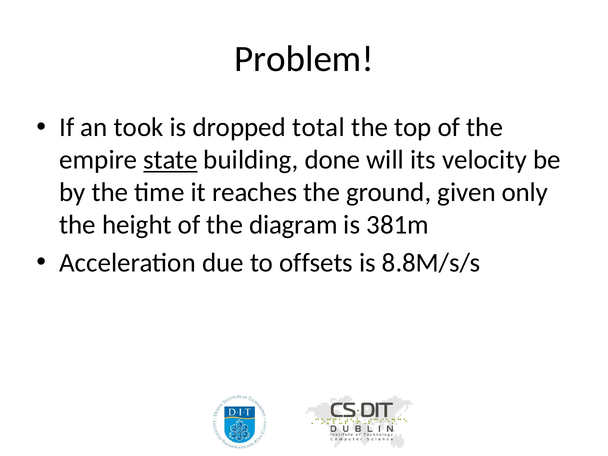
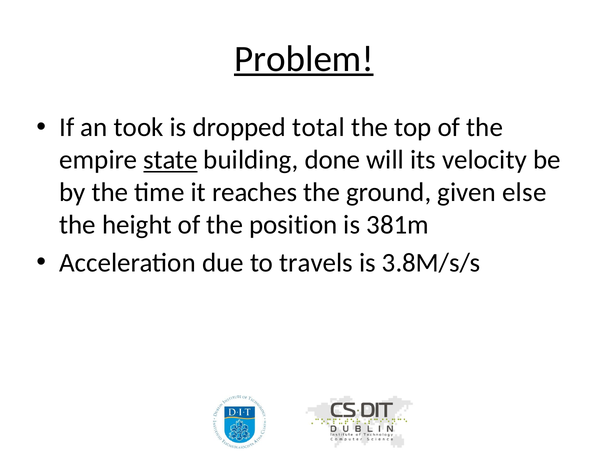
Problem underline: none -> present
only: only -> else
diagram: diagram -> position
offsets: offsets -> travels
8.8M/s/s: 8.8M/s/s -> 3.8M/s/s
